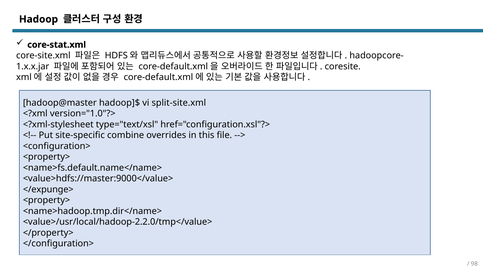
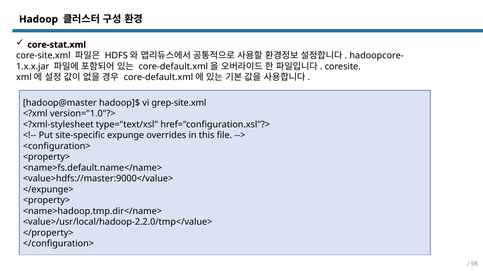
split-site.xml: split-site.xml -> grep-site.xml
combine: combine -> expunge
